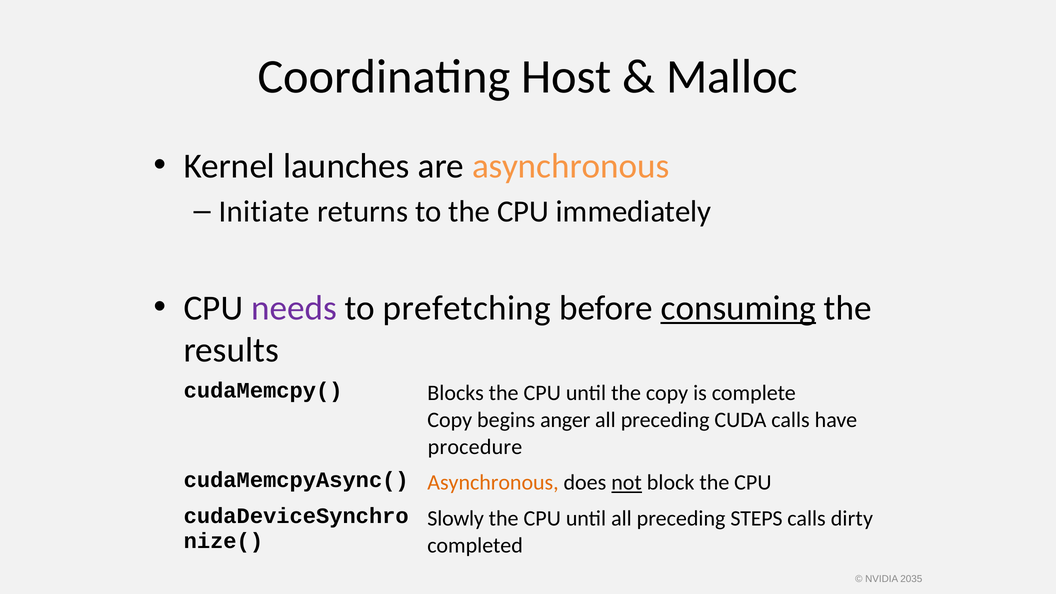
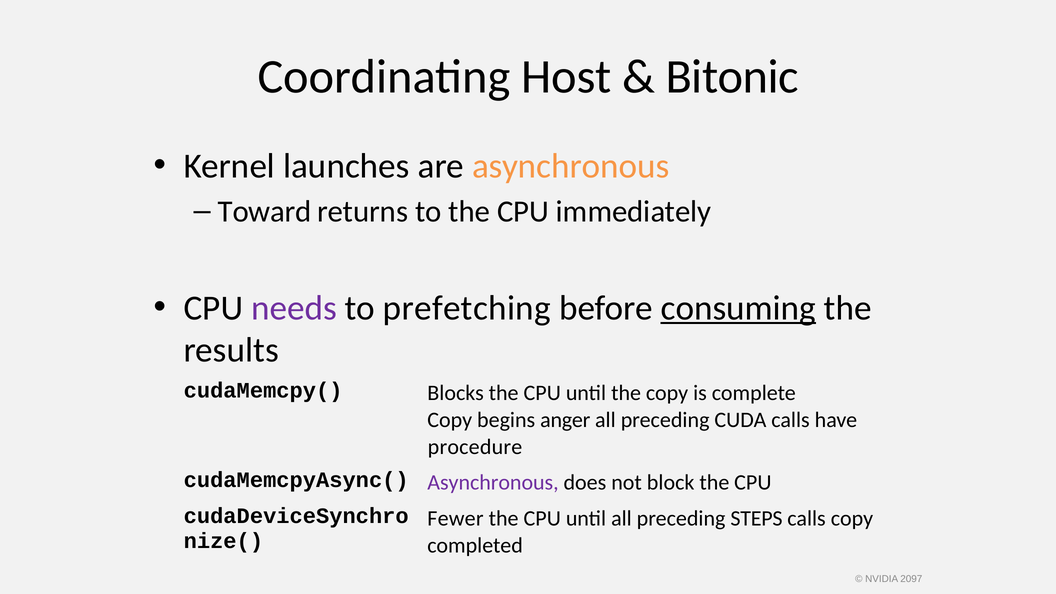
Malloc: Malloc -> Bitonic
Initiate: Initiate -> Toward
Asynchronous at (493, 483) colour: orange -> purple
not underline: present -> none
Slowly: Slowly -> Fewer
calls dirty: dirty -> copy
2035: 2035 -> 2097
